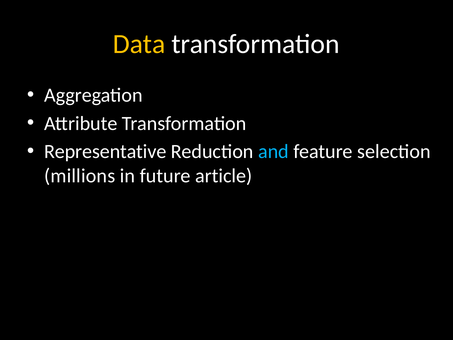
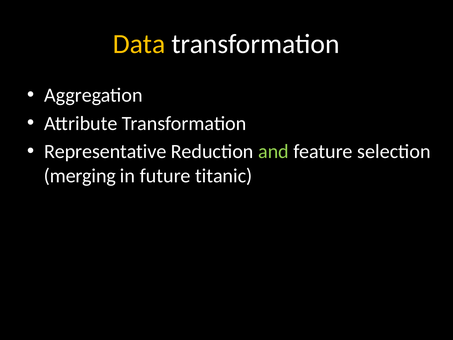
and colour: light blue -> light green
millions: millions -> merging
article: article -> titanic
